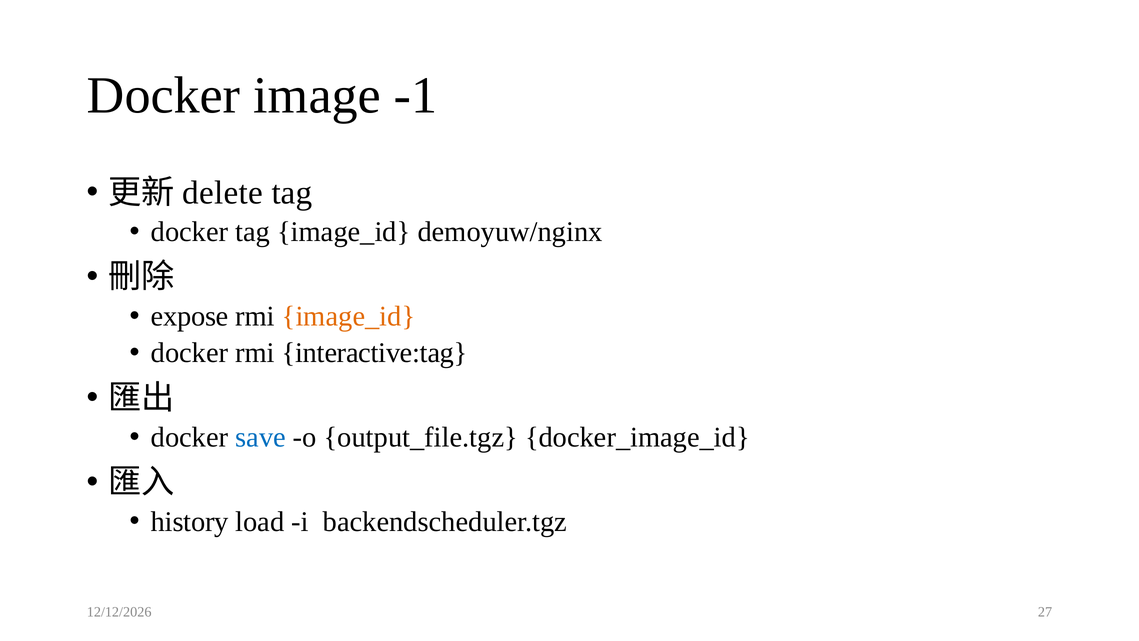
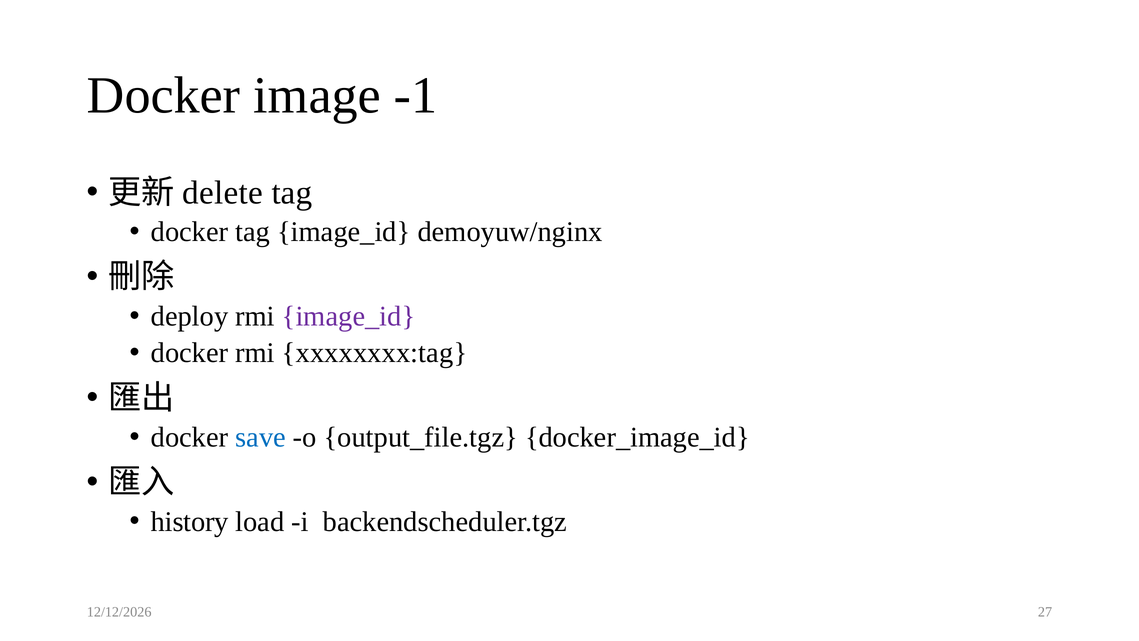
expose: expose -> deploy
image_id at (349, 316) colour: orange -> purple
interactive:tag: interactive:tag -> xxxxxxxx:tag
